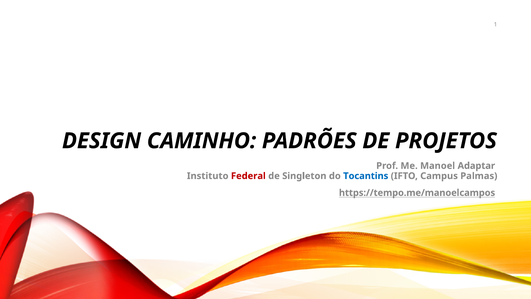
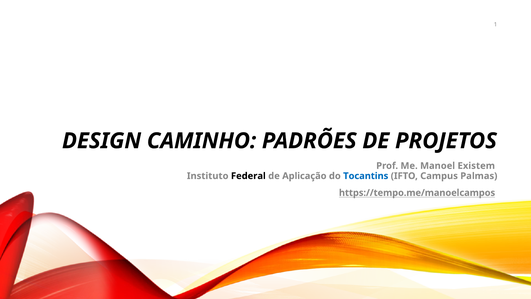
Adaptar: Adaptar -> Existem
Federal colour: red -> black
Singleton: Singleton -> Aplicação
